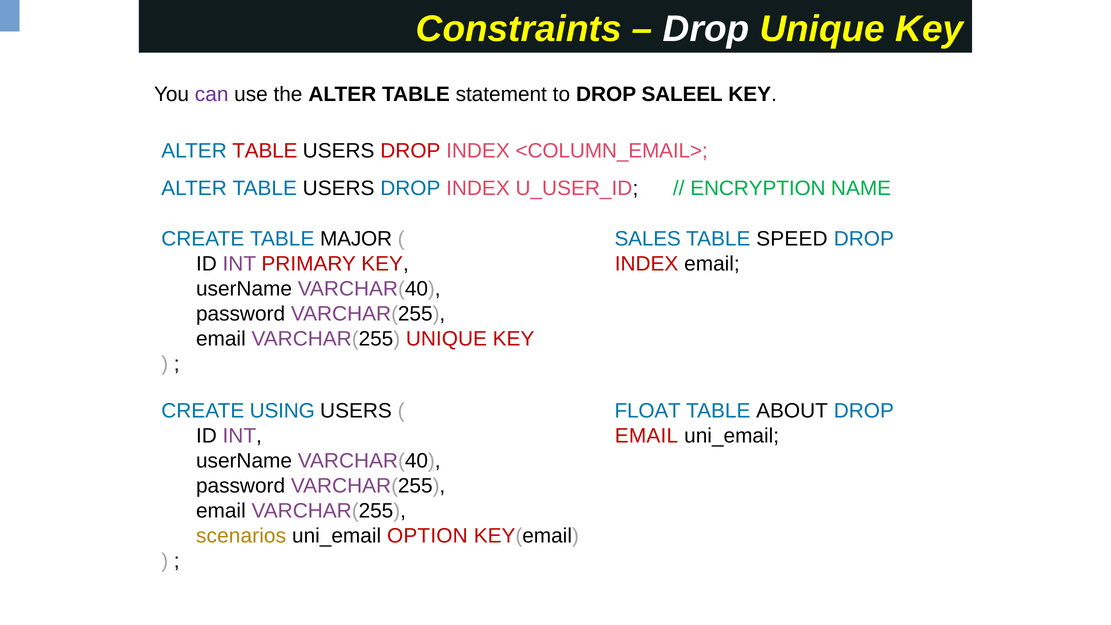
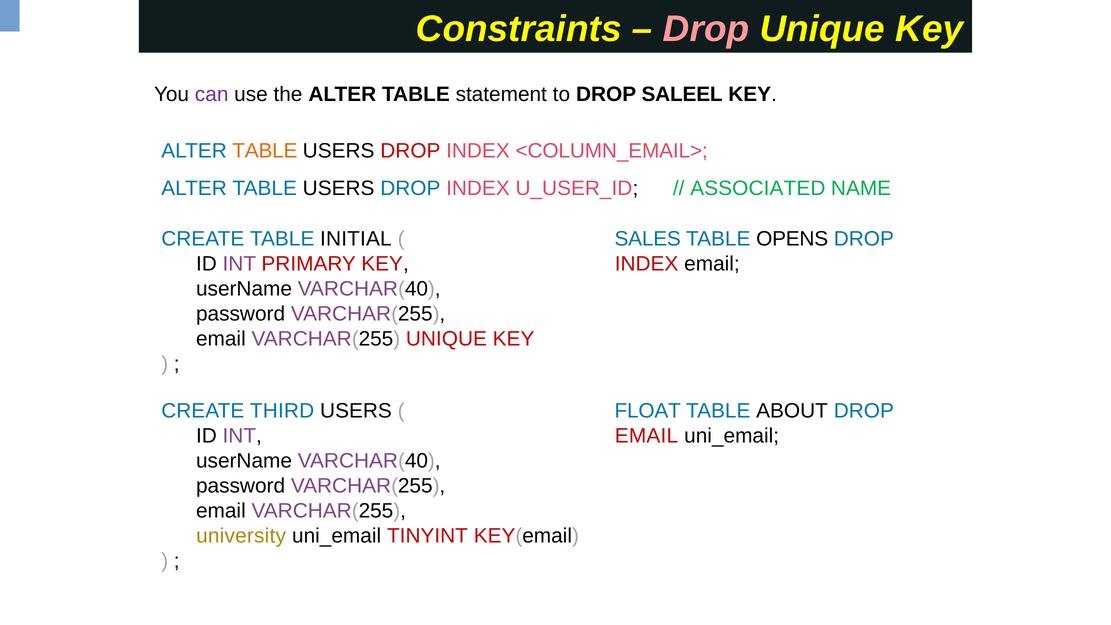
Drop at (706, 29) colour: white -> pink
TABLE at (265, 151) colour: red -> orange
ENCRYPTION: ENCRYPTION -> ASSOCIATED
MAJOR: MAJOR -> INITIAL
SPEED: SPEED -> OPENS
USING: USING -> THIRD
scenarios: scenarios -> university
OPTION: OPTION -> TINYINT
